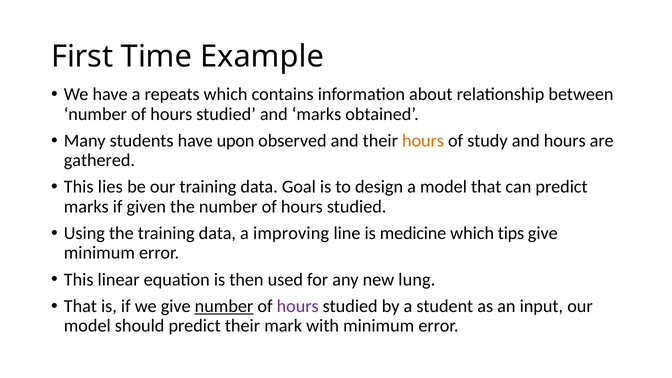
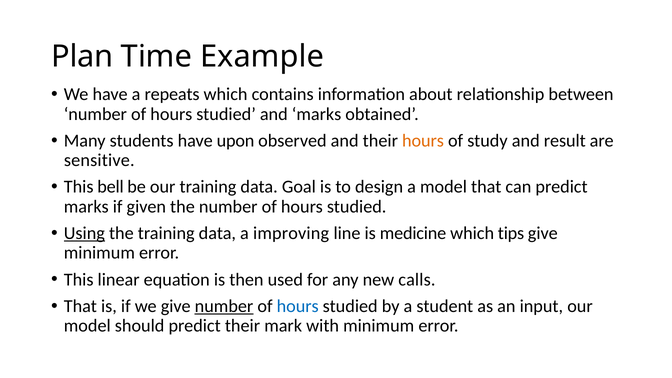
First: First -> Plan
and hours: hours -> result
gathered: gathered -> sensitive
lies: lies -> bell
Using underline: none -> present
lung: lung -> calls
hours at (298, 306) colour: purple -> blue
